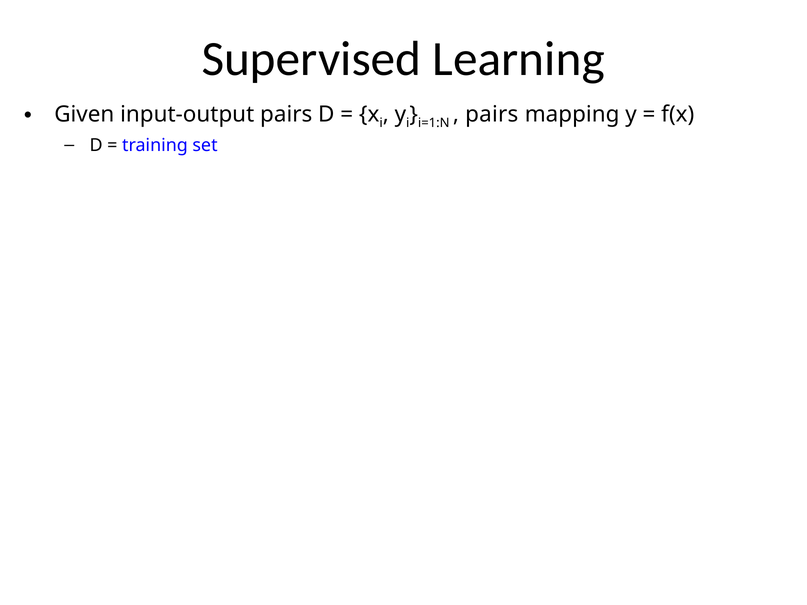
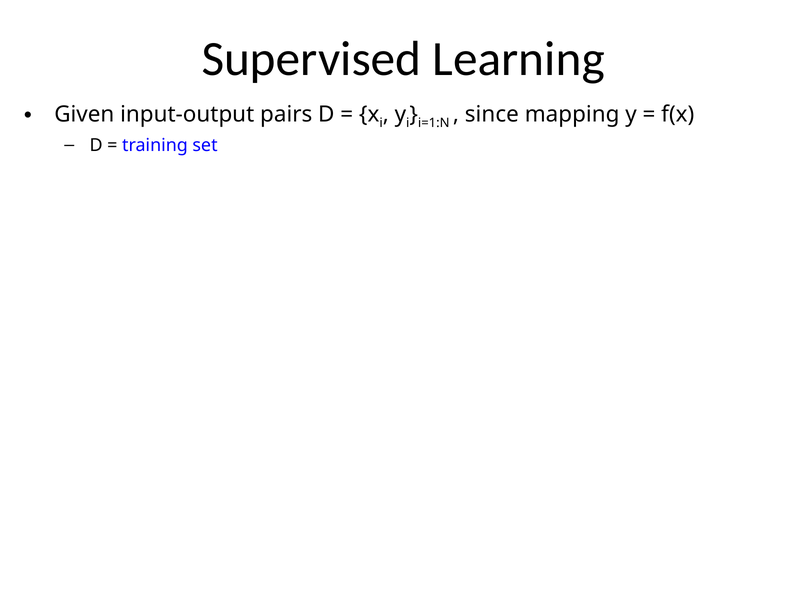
pairs at (492, 114): pairs -> since
